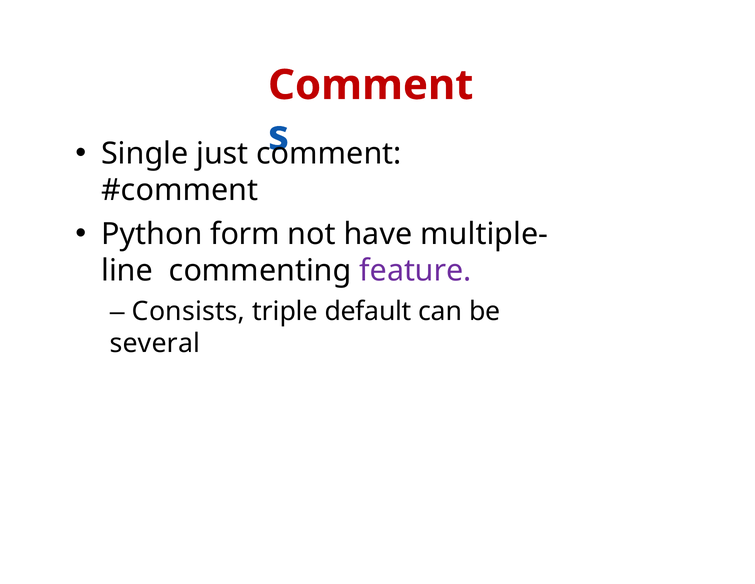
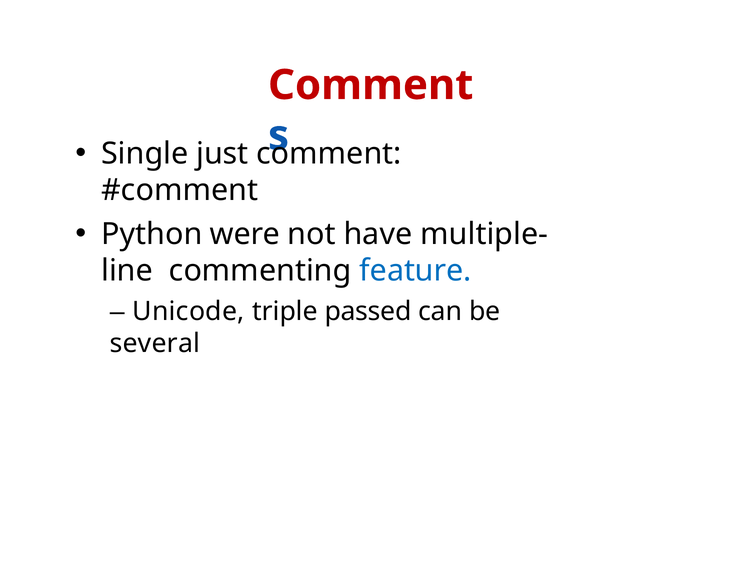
form: form -> were
feature colour: purple -> blue
Consists: Consists -> Unicode
default: default -> passed
